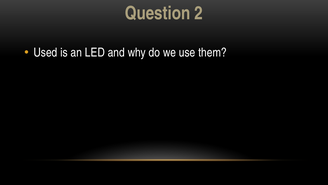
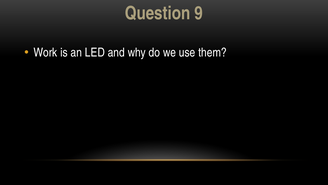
2: 2 -> 9
Used: Used -> Work
